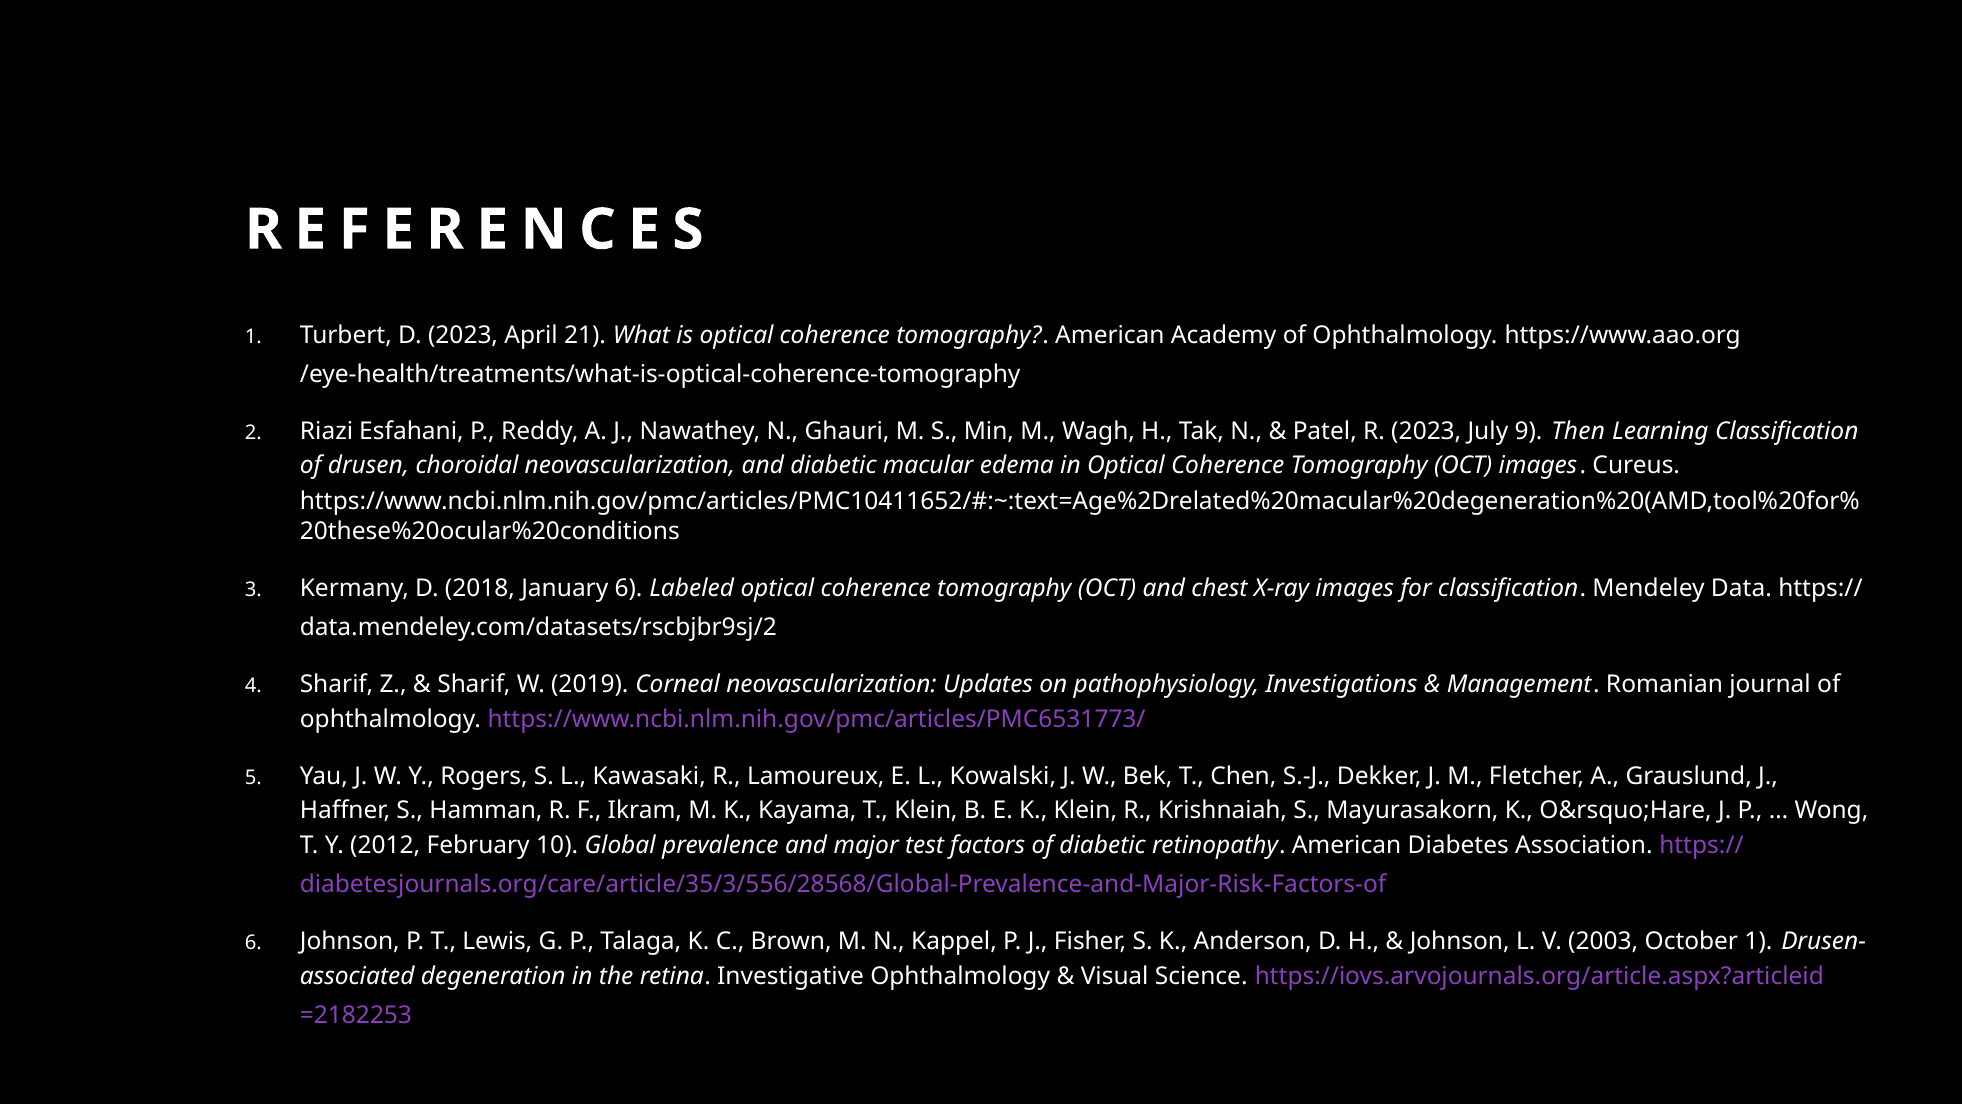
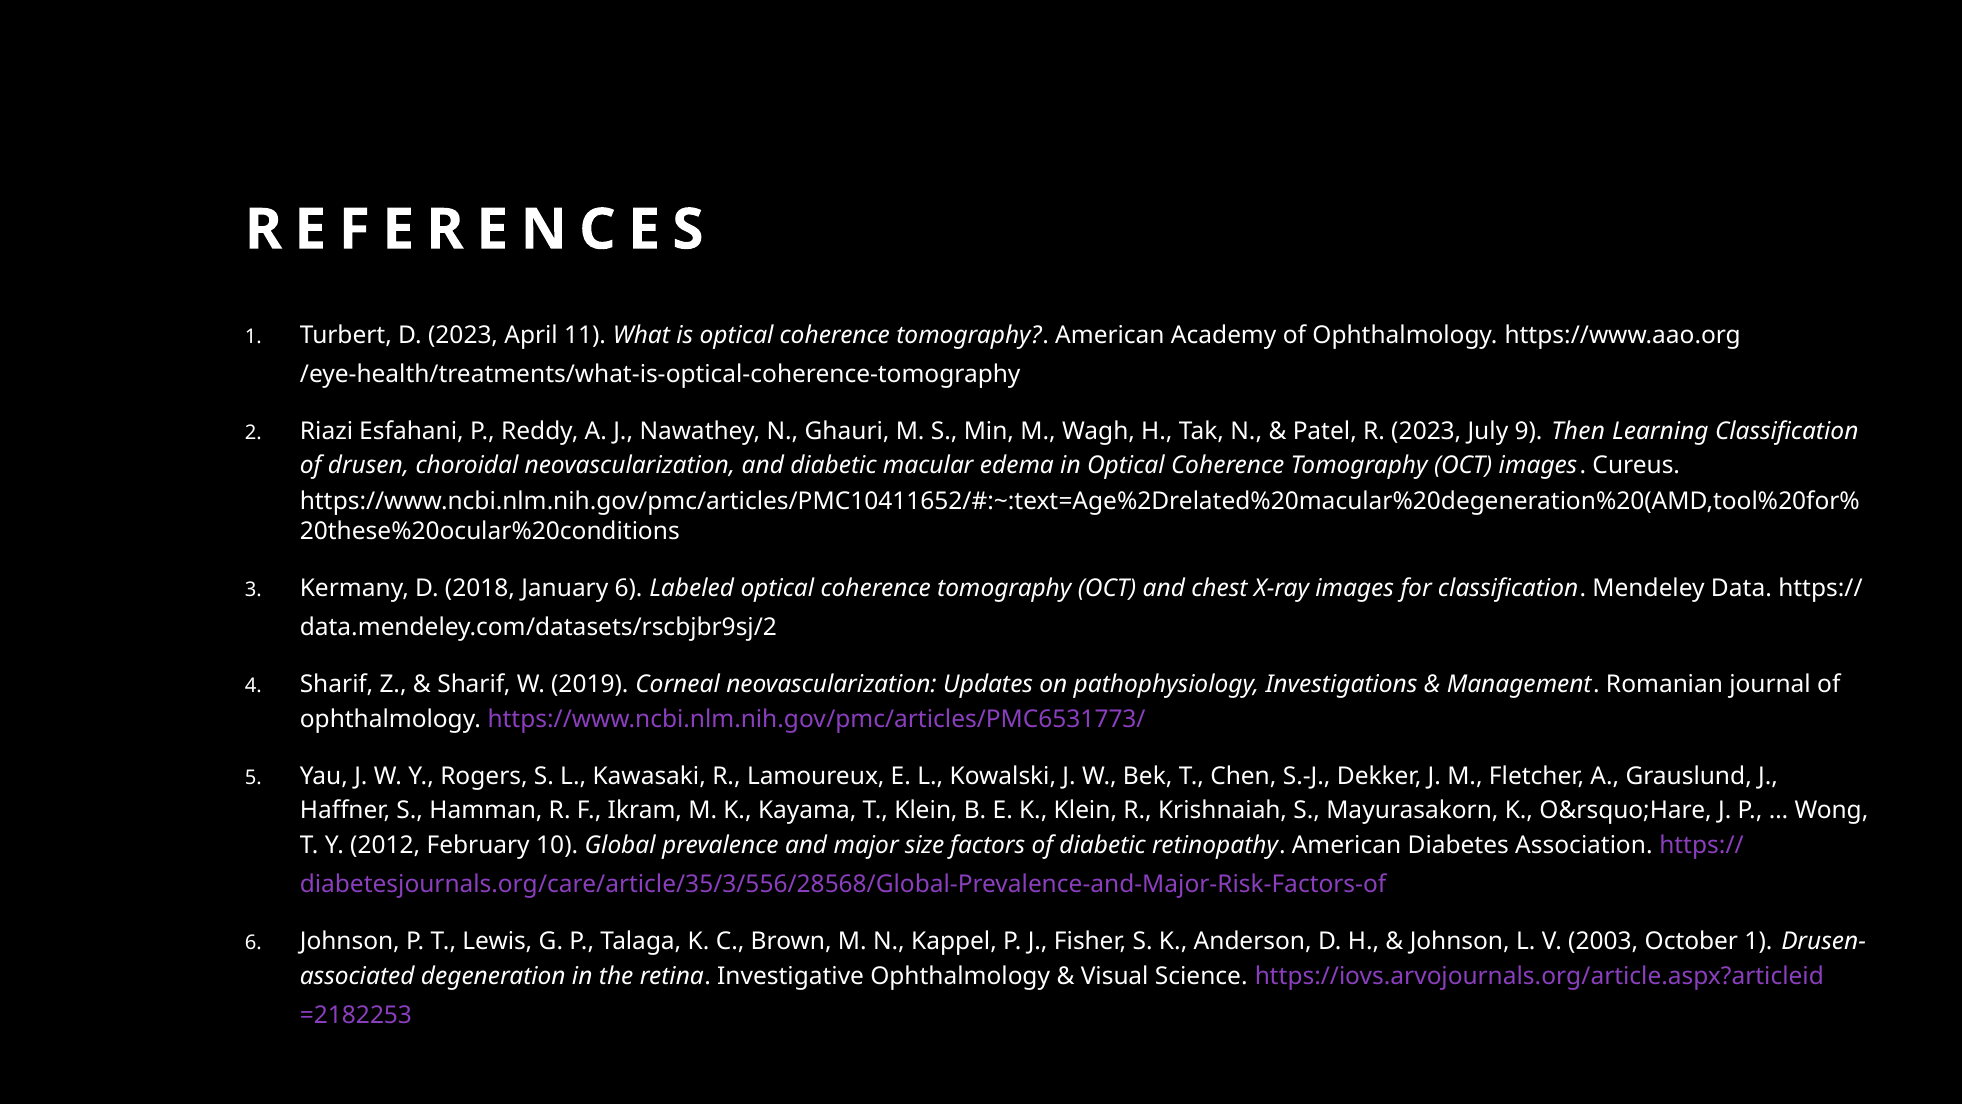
21: 21 -> 11
test: test -> size
